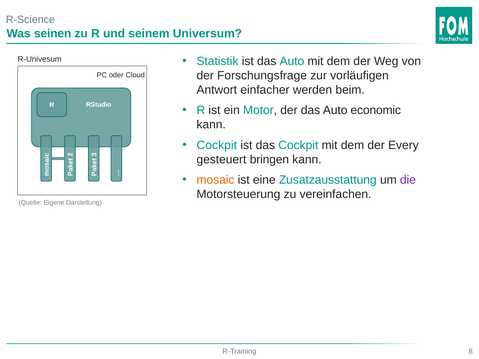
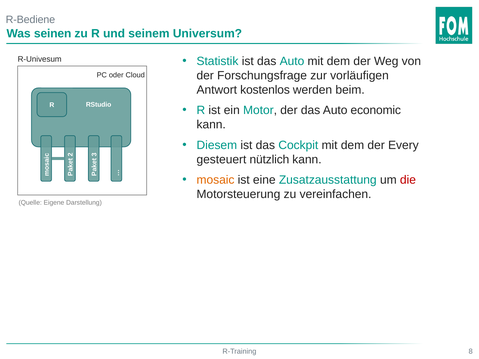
R-Science: R-Science -> R-Bediene
einfacher: einfacher -> kostenlos
Cockpit at (217, 145): Cockpit -> Diesem
bringen: bringen -> nützlich
die colour: purple -> red
